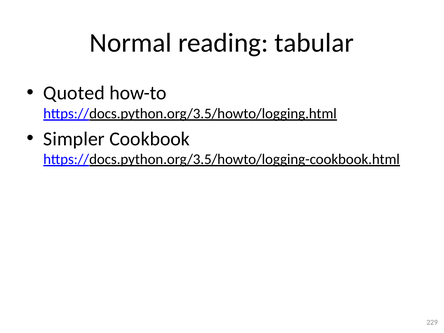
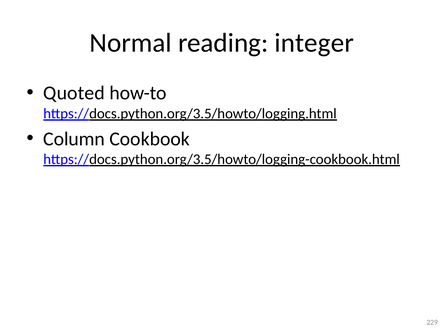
tabular: tabular -> integer
Simpler: Simpler -> Column
